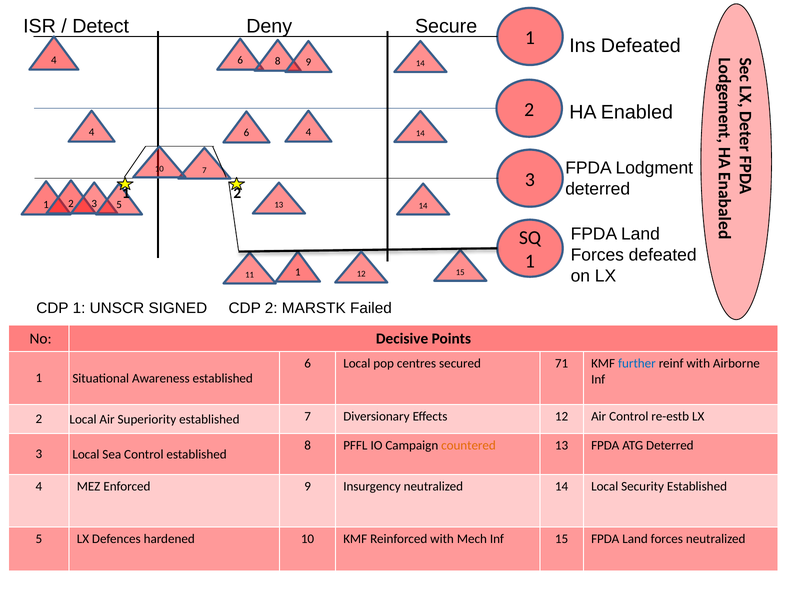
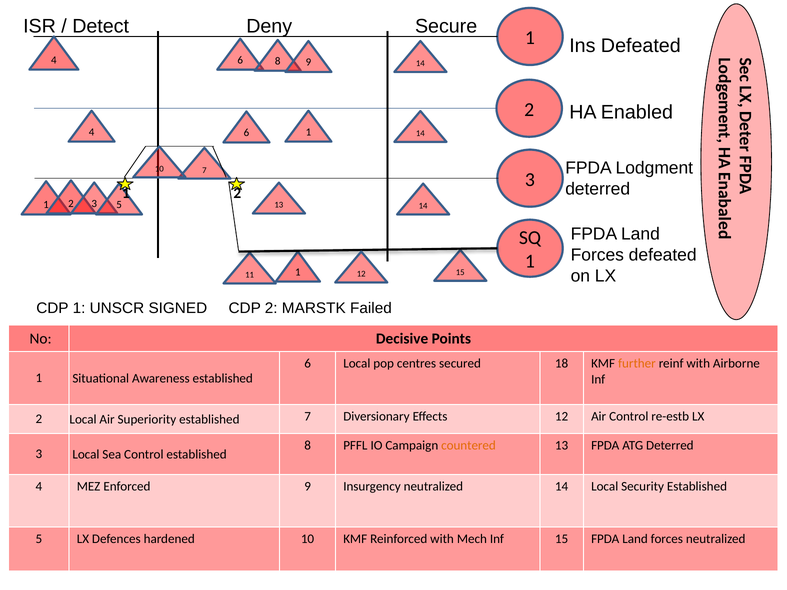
4 4: 4 -> 1
71: 71 -> 18
further colour: blue -> orange
